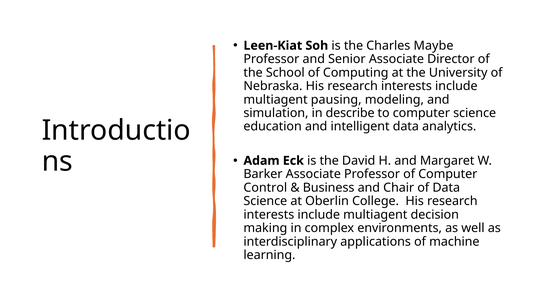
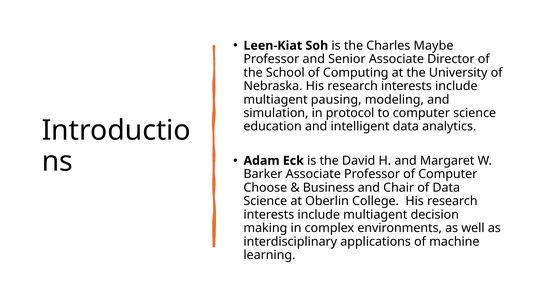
describe: describe -> protocol
Control: Control -> Choose
